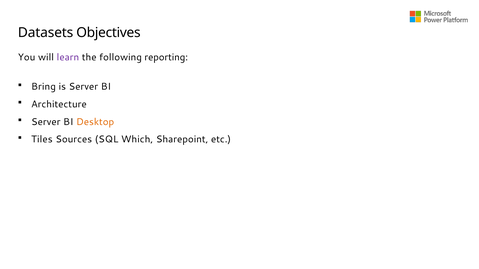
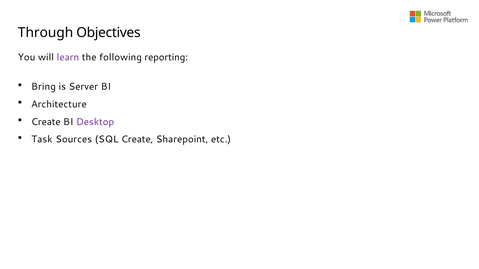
Datasets: Datasets -> Through
Server at (46, 122): Server -> Create
Desktop colour: orange -> purple
Tiles: Tiles -> Task
SQL Which: Which -> Create
